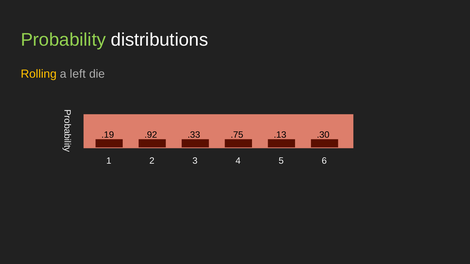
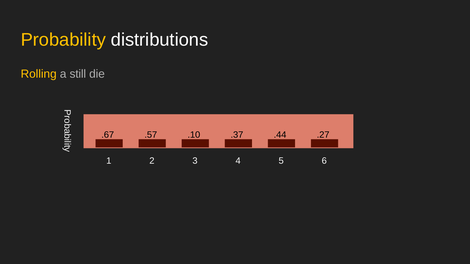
Probability colour: light green -> yellow
left: left -> still
.19: .19 -> .67
.92: .92 -> .57
.33: .33 -> .10
.75: .75 -> .37
.13: .13 -> .44
.30: .30 -> .27
